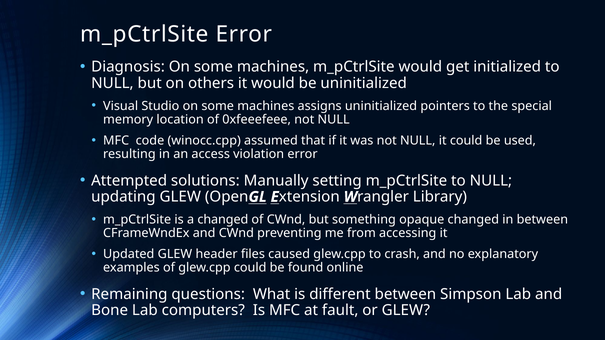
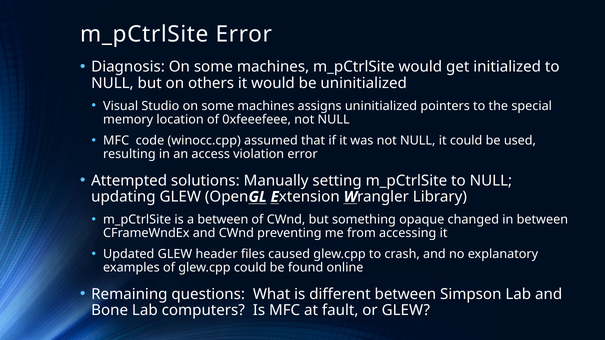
a changed: changed -> between
